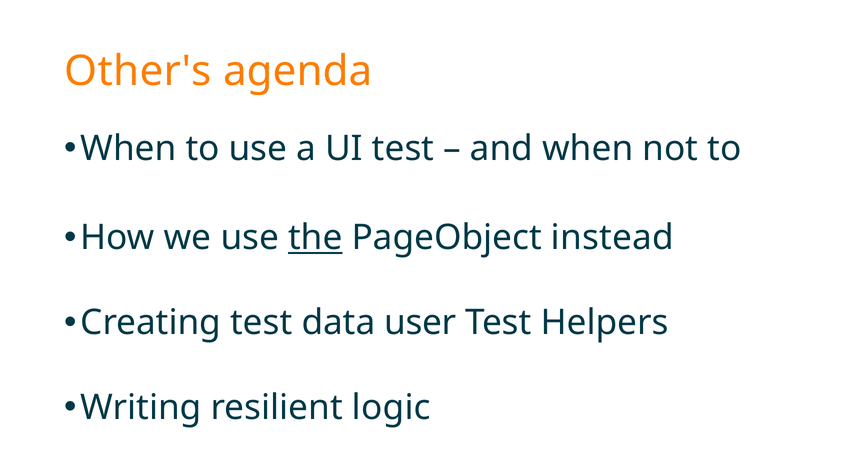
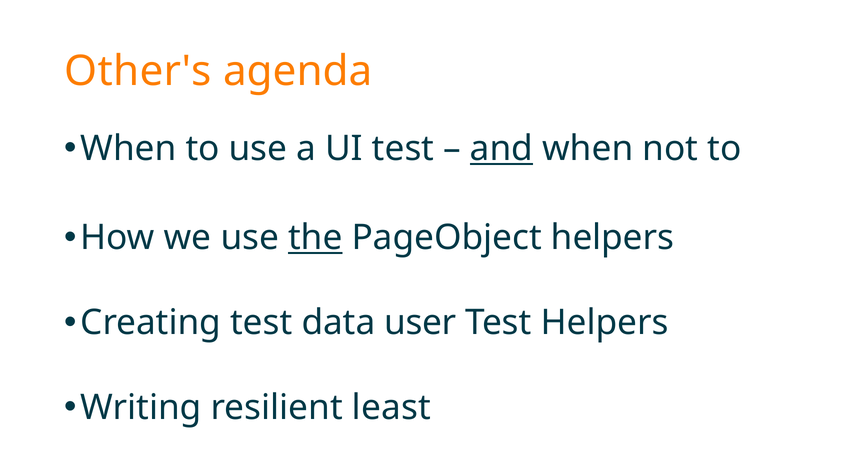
and underline: none -> present
PageObject instead: instead -> helpers
logic: logic -> least
